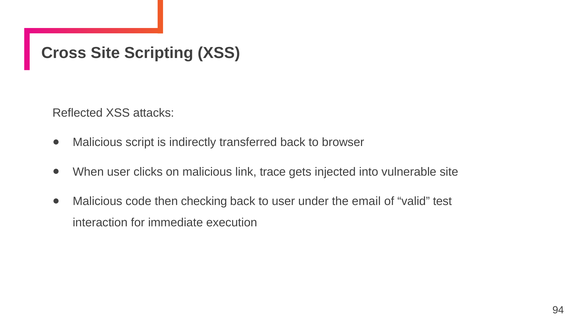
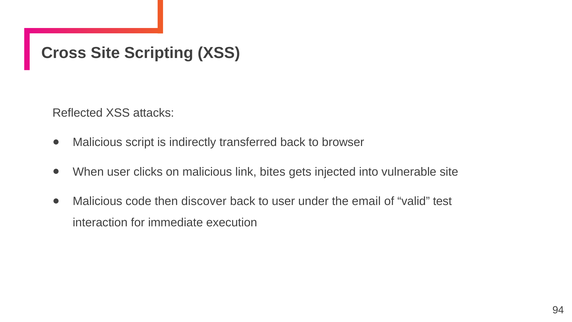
trace: trace -> bites
checking: checking -> discover
